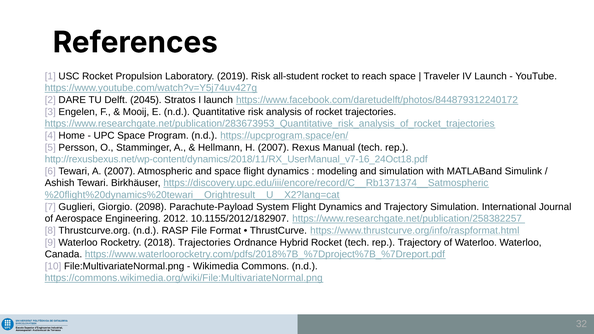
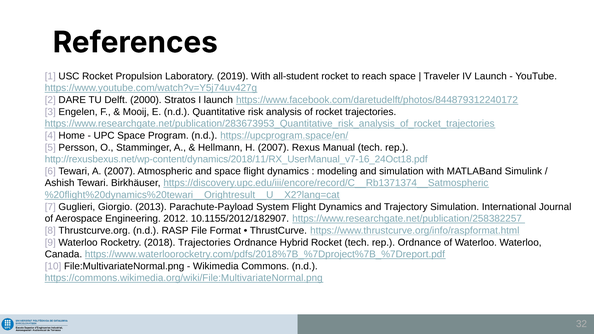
2019 Risk: Risk -> With
2045: 2045 -> 2000
2098: 2098 -> 2013
rep Trajectory: Trajectory -> Ordnance
